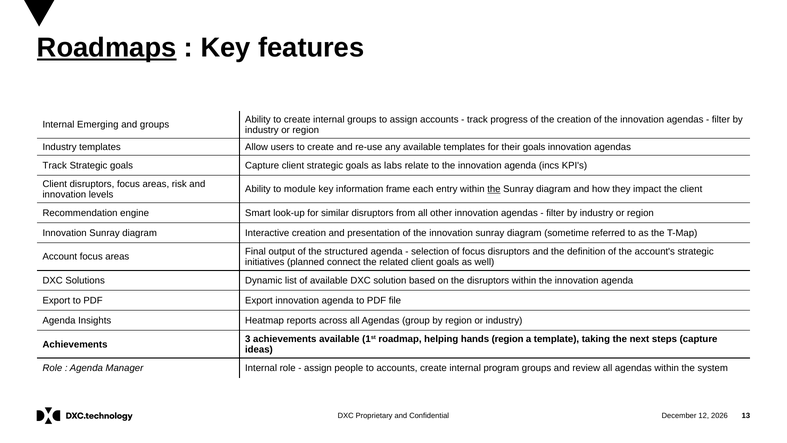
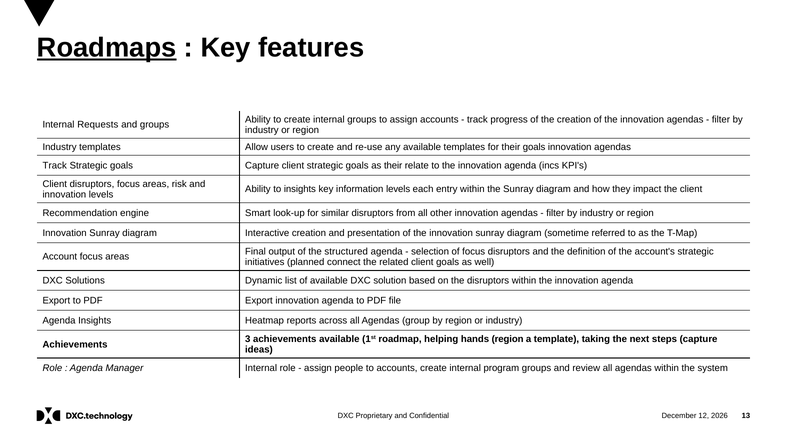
Emerging: Emerging -> Requests
as labs: labs -> their
to module: module -> insights
information frame: frame -> levels
the at (494, 189) underline: present -> none
